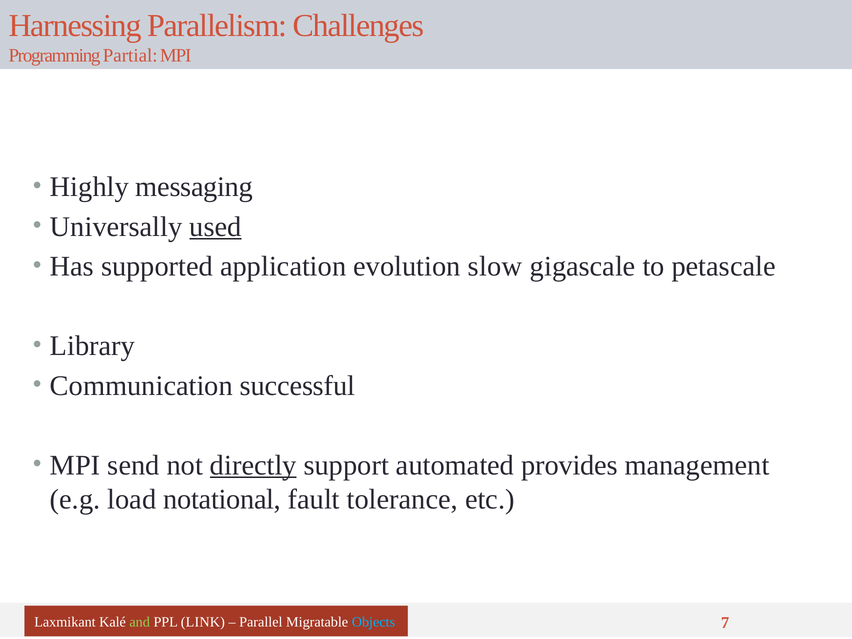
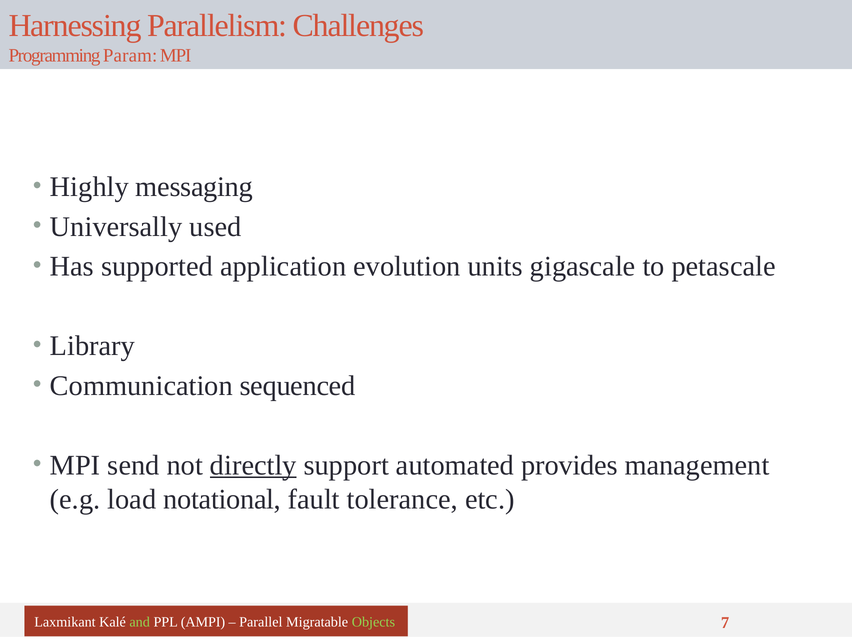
Partial: Partial -> Param
used underline: present -> none
slow: slow -> units
successful: successful -> sequenced
LINK: LINK -> AMPI
Objects colour: light blue -> light green
